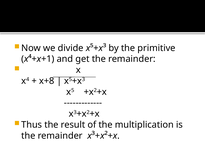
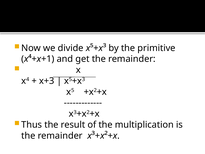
x+8: x+8 -> x+3
